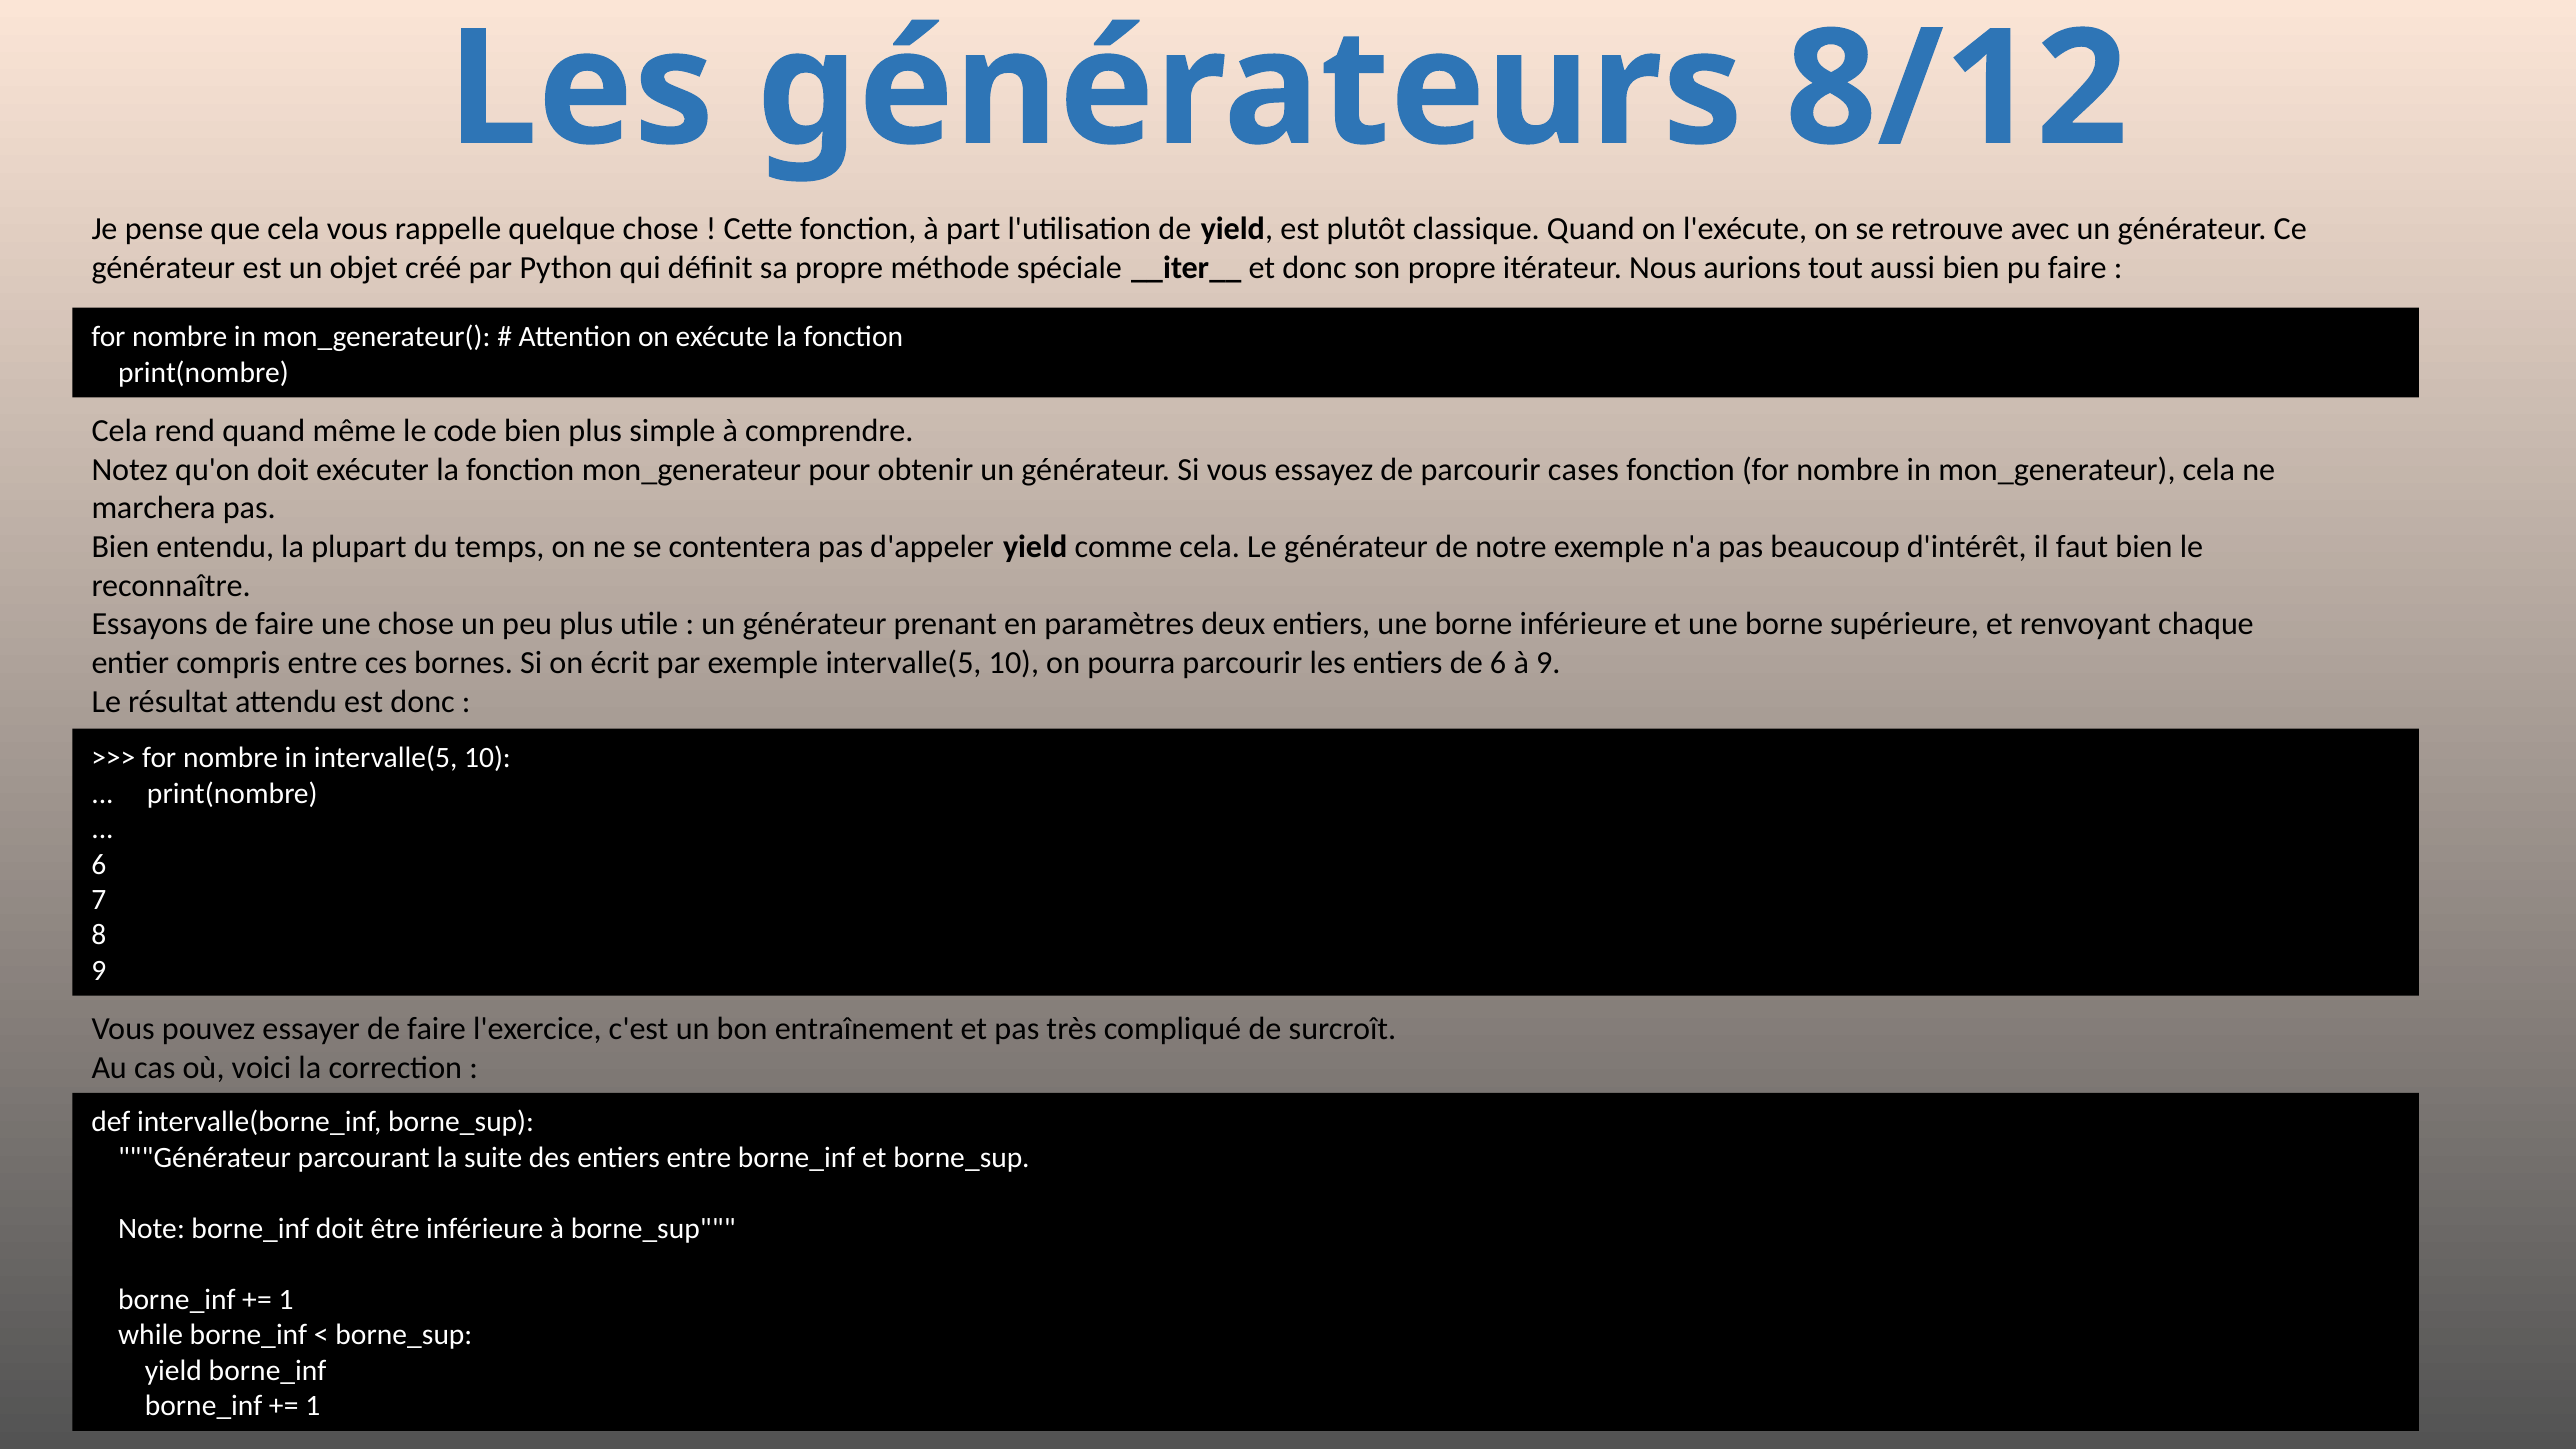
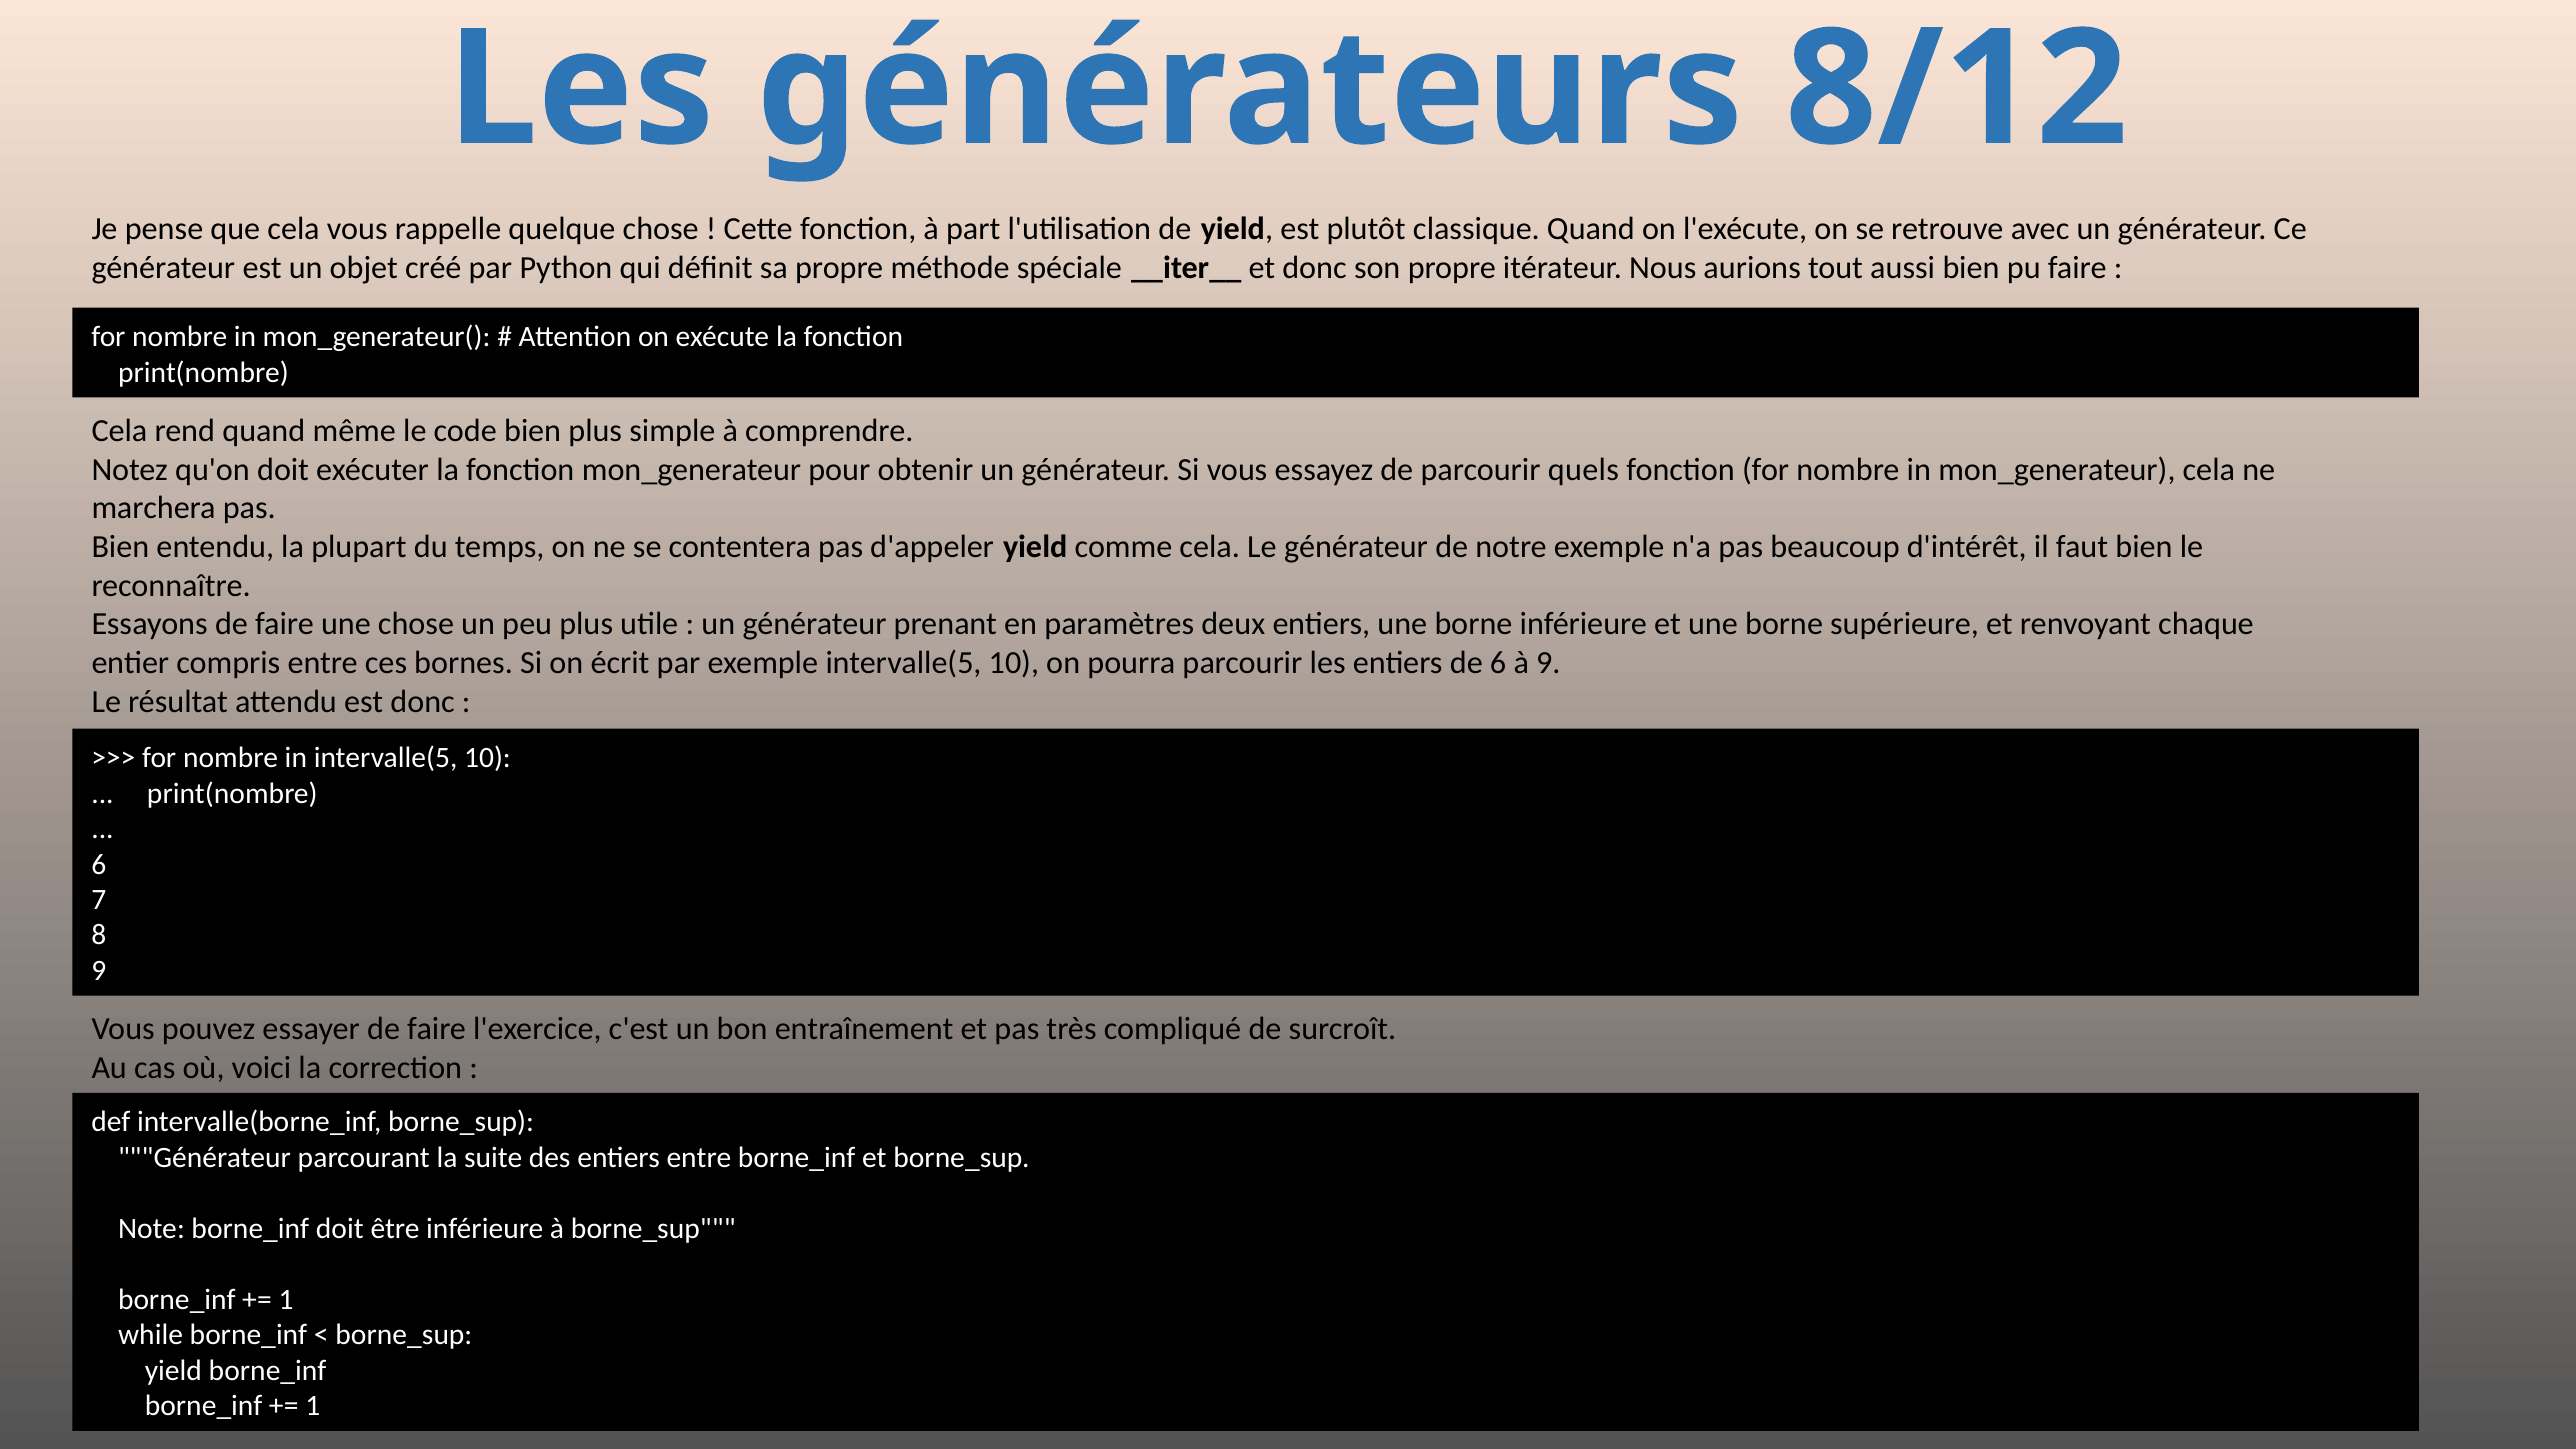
cases: cases -> quels
